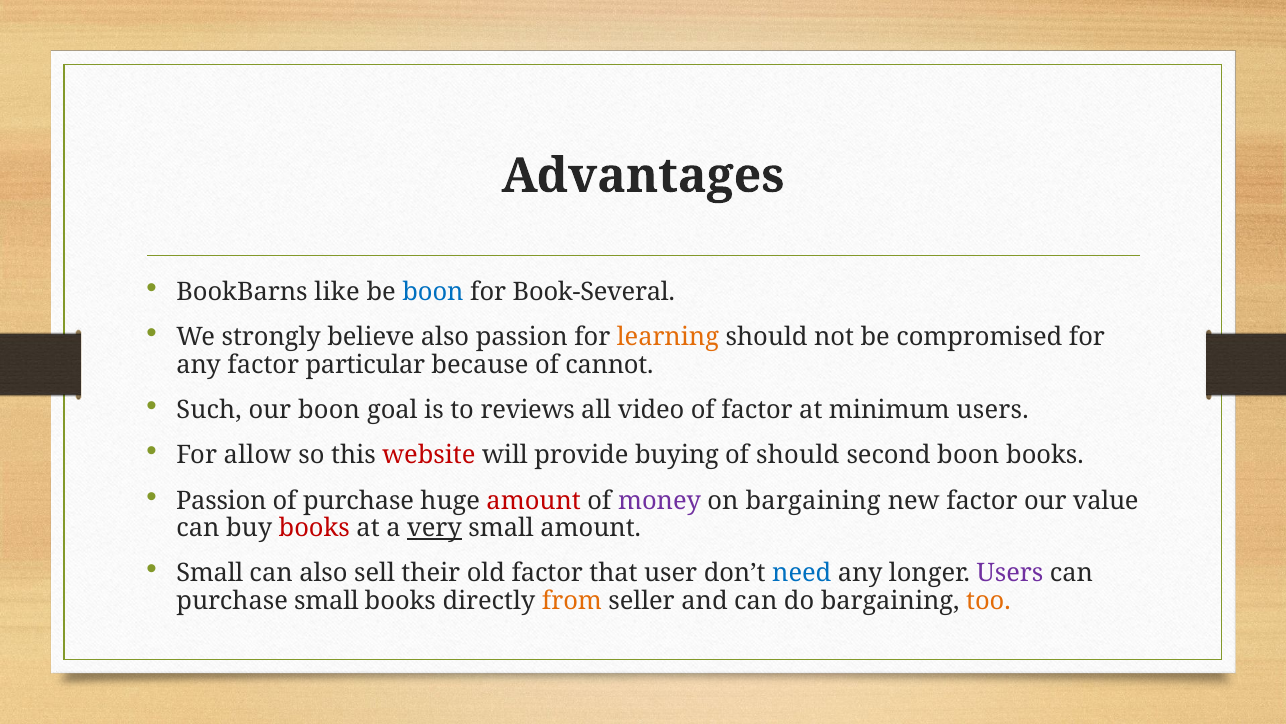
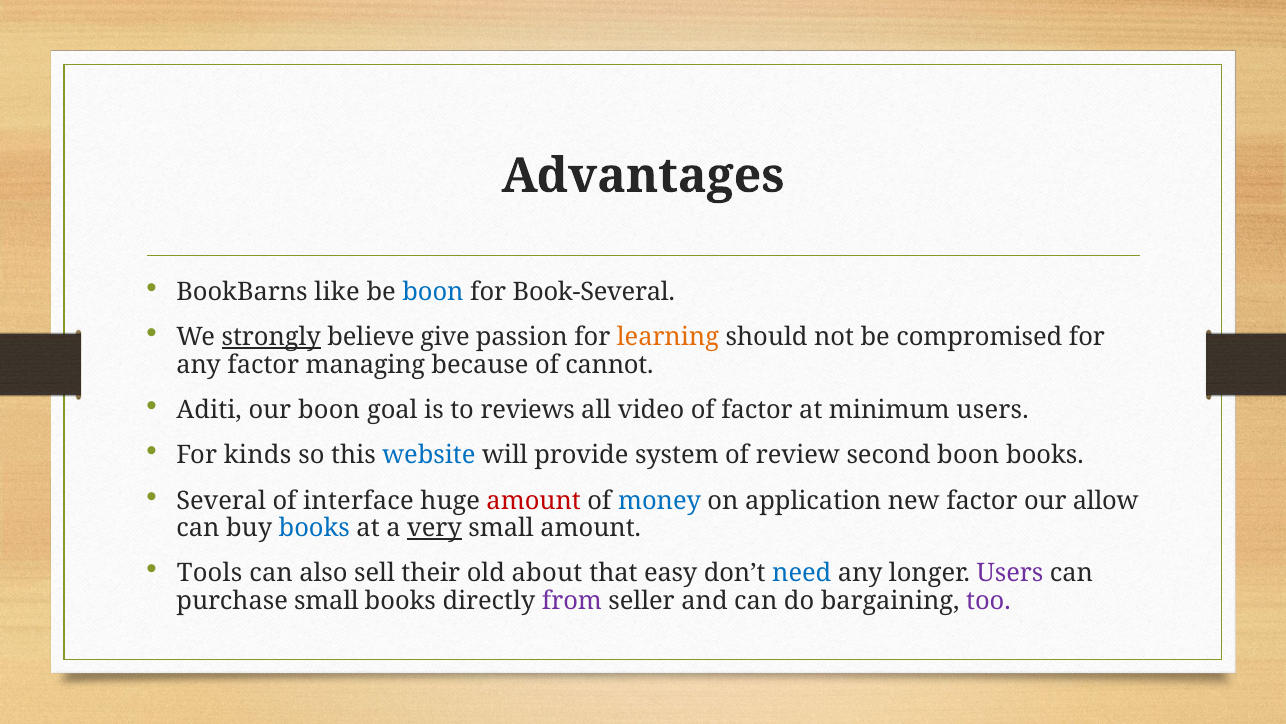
strongly underline: none -> present
believe also: also -> give
particular: particular -> managing
Such: Such -> Aditi
allow: allow -> kinds
website colour: red -> blue
buying: buying -> system
of should: should -> review
Passion at (221, 500): Passion -> Several
of purchase: purchase -> interface
money colour: purple -> blue
on bargaining: bargaining -> application
value: value -> allow
books at (314, 528) colour: red -> blue
Small at (210, 573): Small -> Tools
old factor: factor -> about
user: user -> easy
from colour: orange -> purple
too colour: orange -> purple
